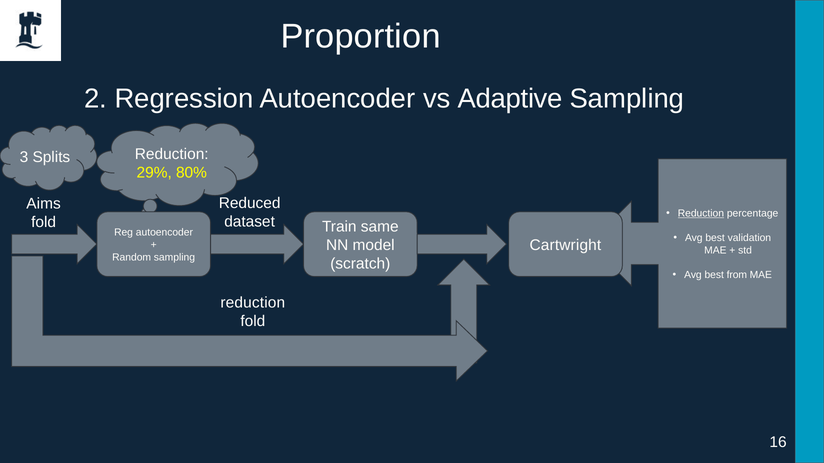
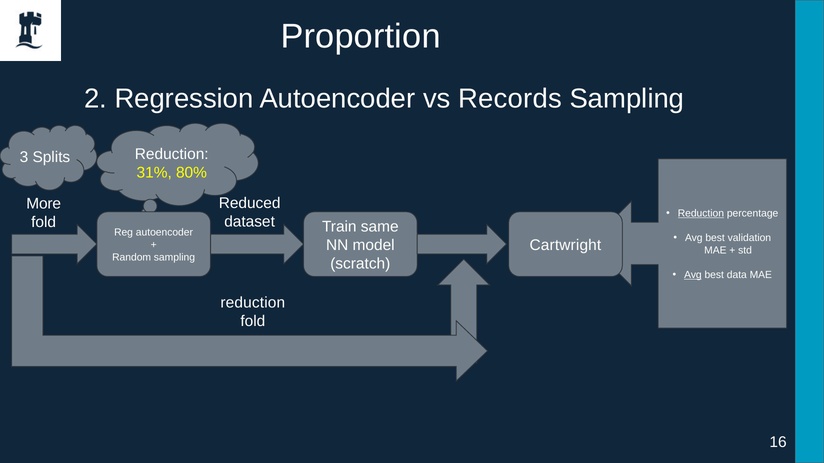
Adaptive: Adaptive -> Records
29%: 29% -> 31%
Aims: Aims -> More
Avg at (693, 275) underline: none -> present
from: from -> data
